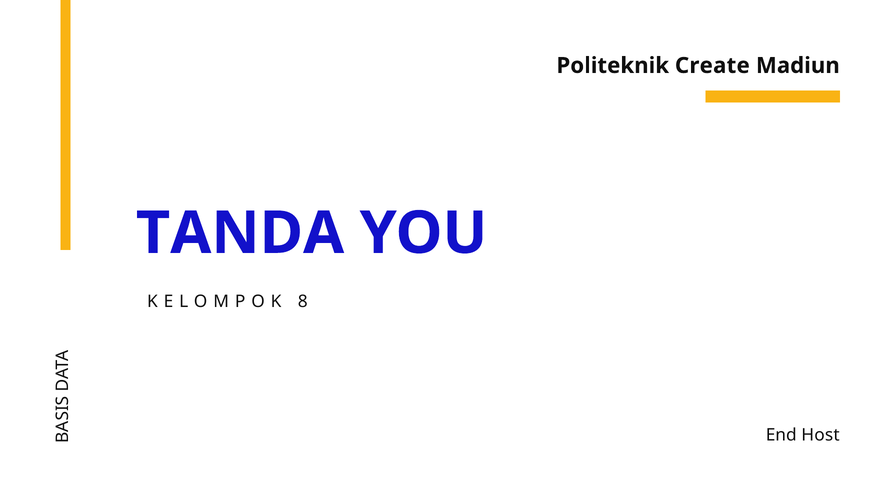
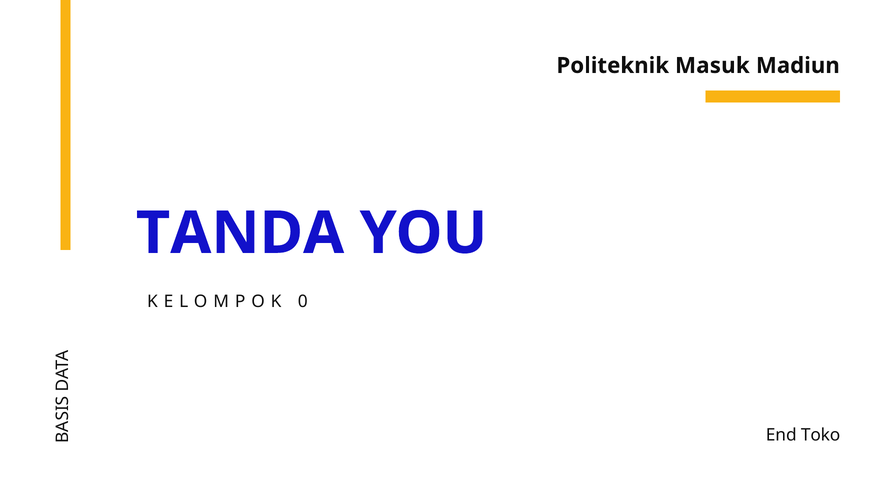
Create: Create -> Masuk
8: 8 -> 0
Host: Host -> Toko
